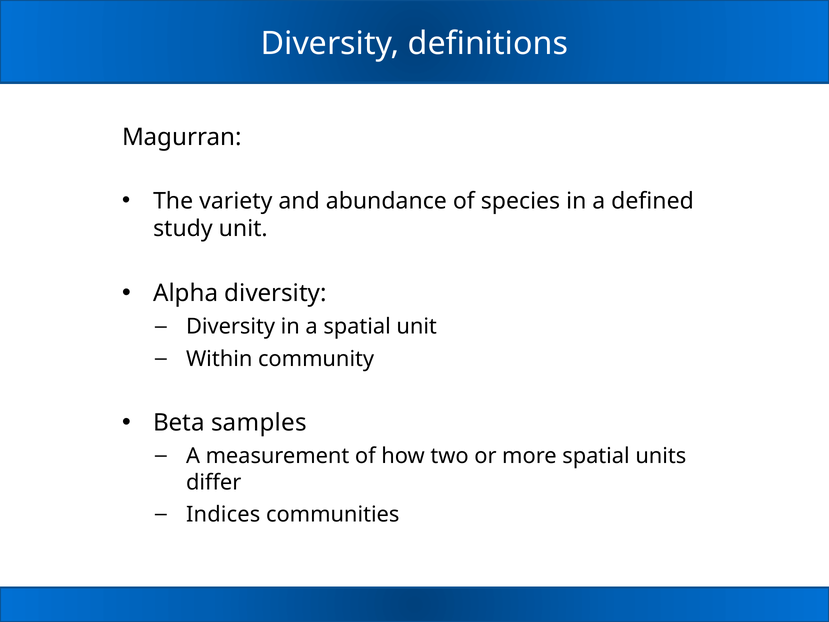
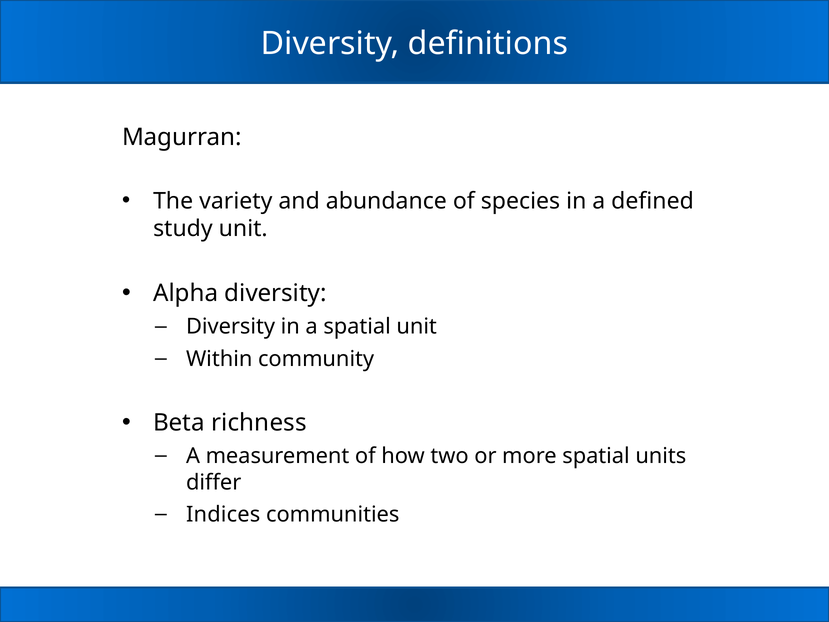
samples: samples -> richness
